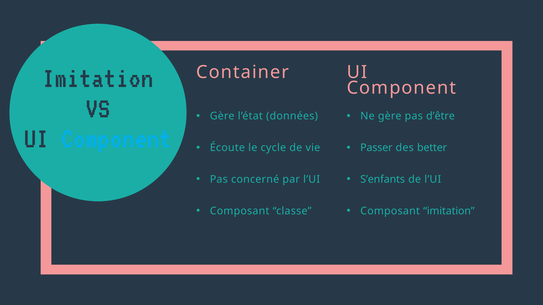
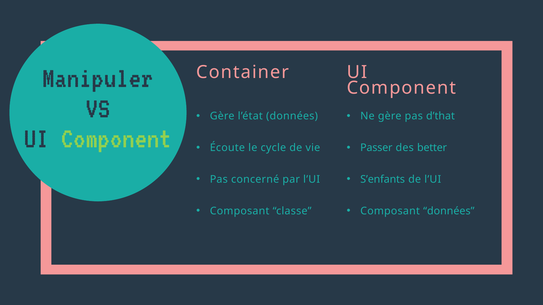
Imitation at (98, 77): Imitation -> Manipuler
d’être: d’être -> d’that
Component at (116, 138) colour: light blue -> light green
Composant imitation: imitation -> données
